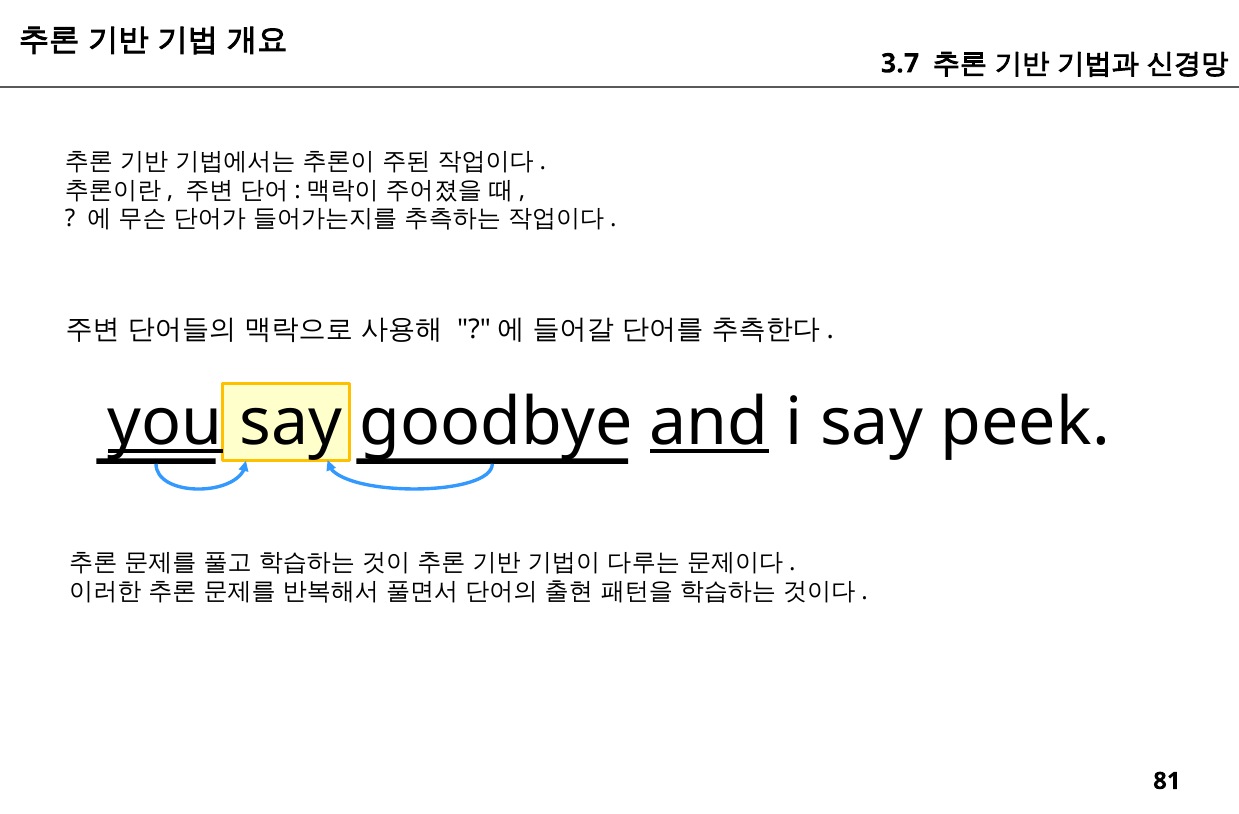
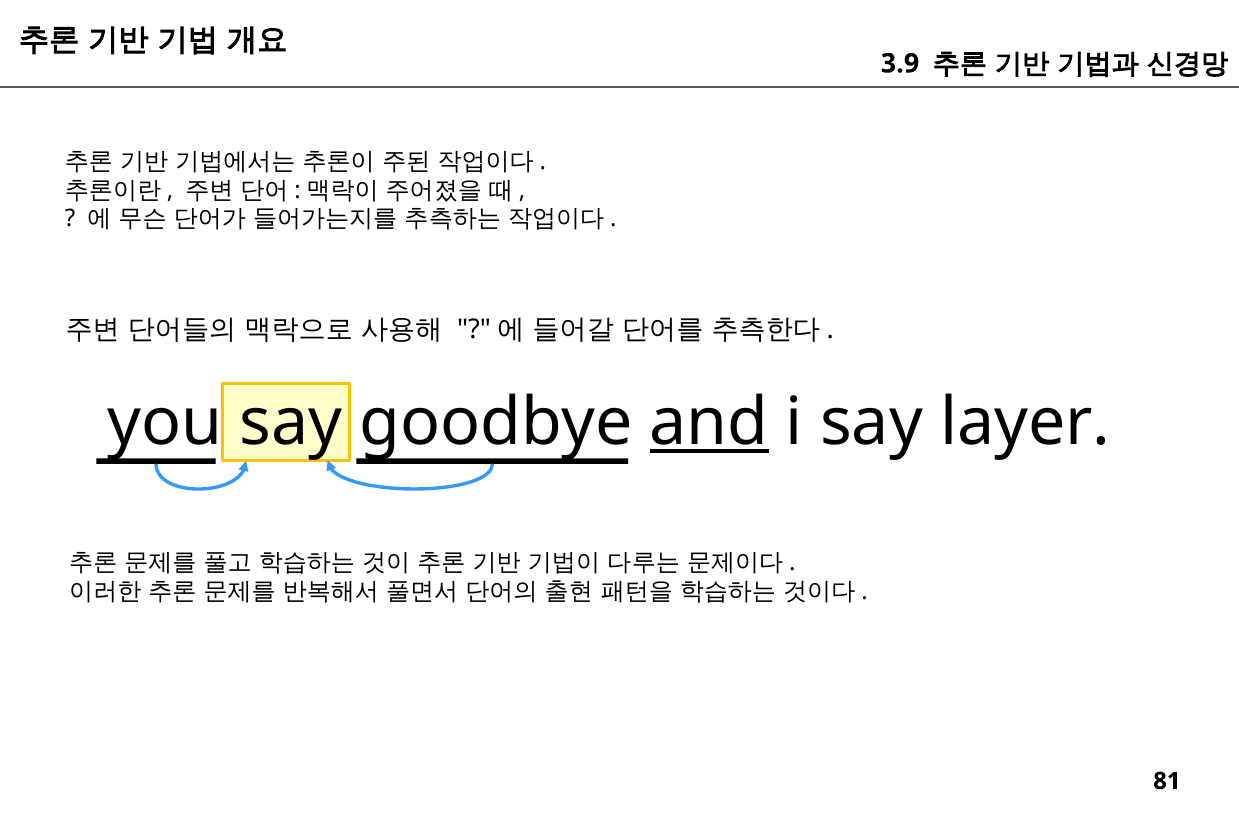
3.7: 3.7 -> 3.9
you underline: present -> none
peek: peek -> layer
